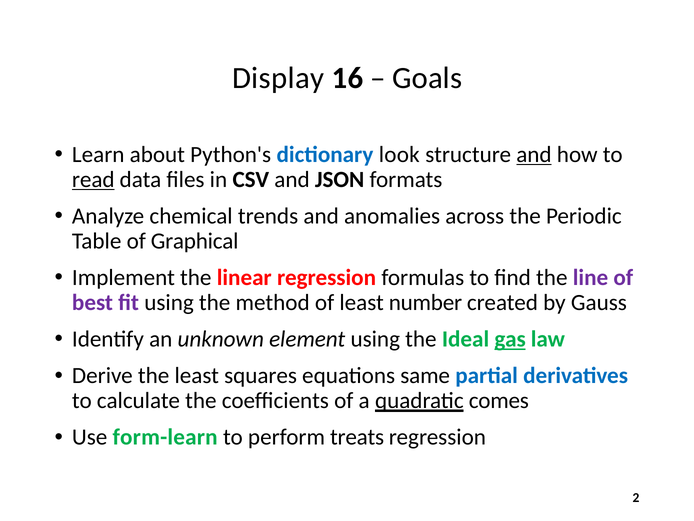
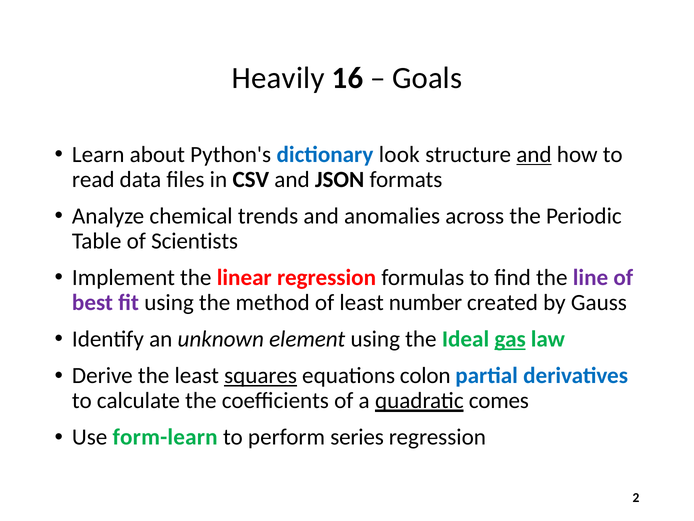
Display: Display -> Heavily
read underline: present -> none
Graphical: Graphical -> Scientists
squares underline: none -> present
same: same -> colon
treats: treats -> series
